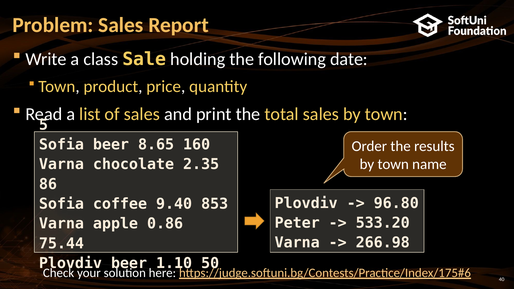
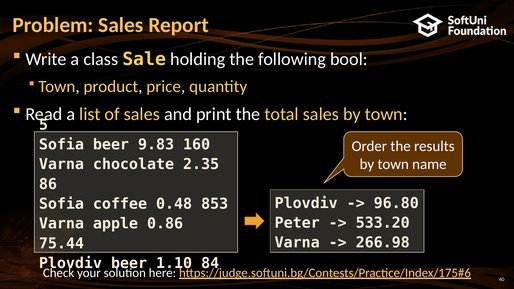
date: date -> bool
8.65: 8.65 -> 9.83
9.40: 9.40 -> 0.48
50: 50 -> 84
